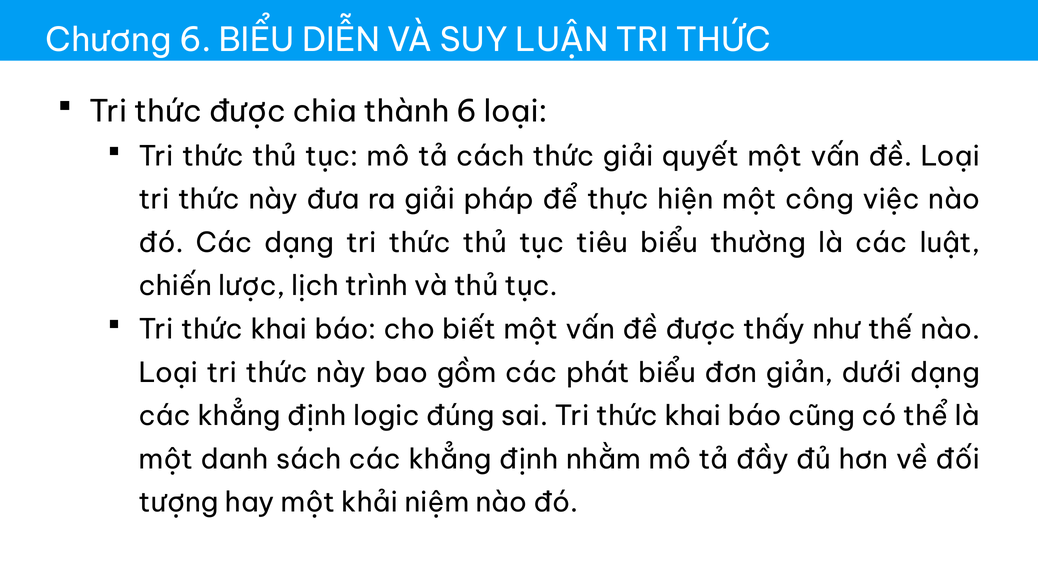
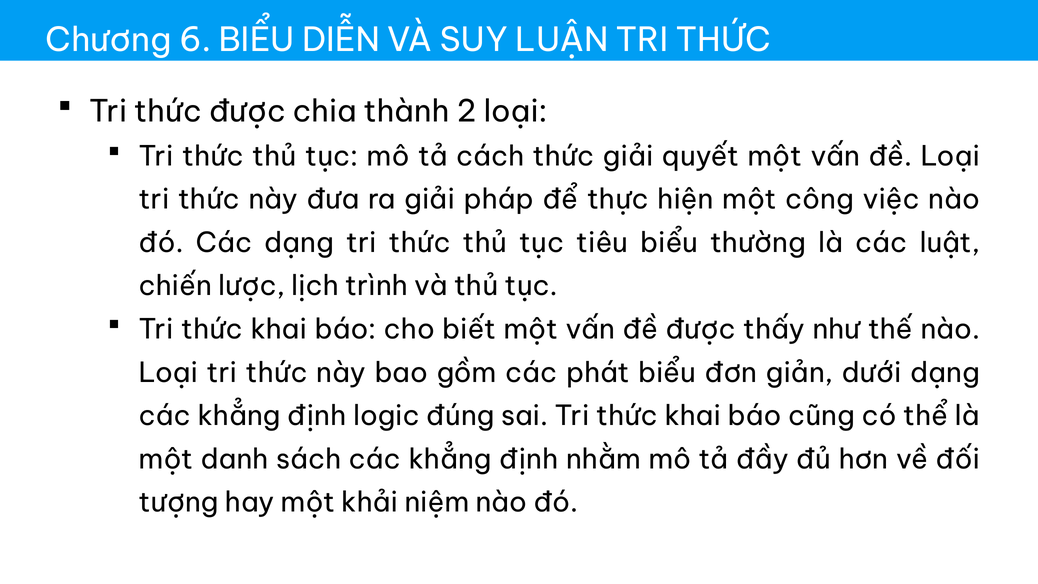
thành 6: 6 -> 2
